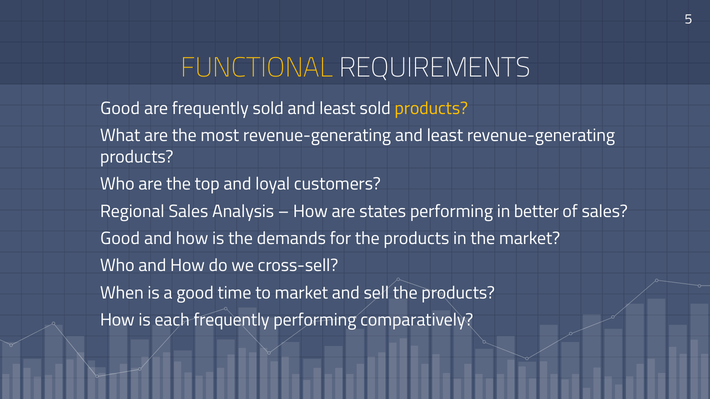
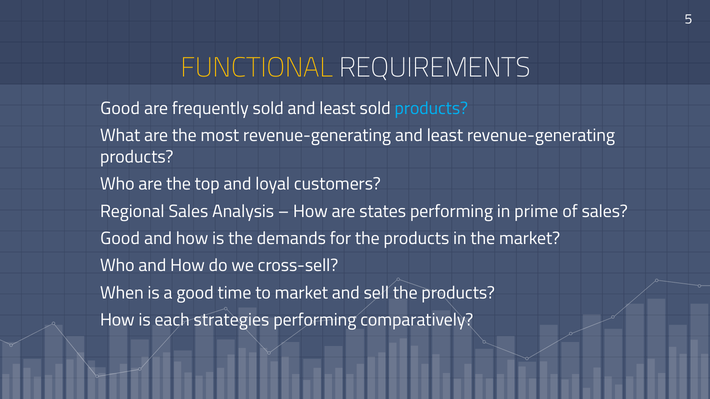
products at (431, 108) colour: yellow -> light blue
better: better -> prime
each frequently: frequently -> strategies
